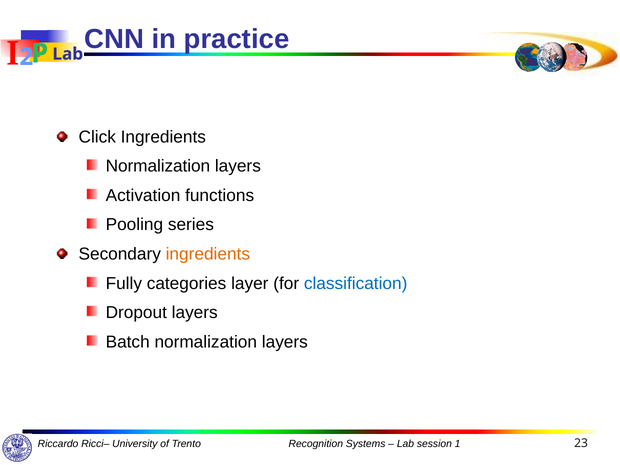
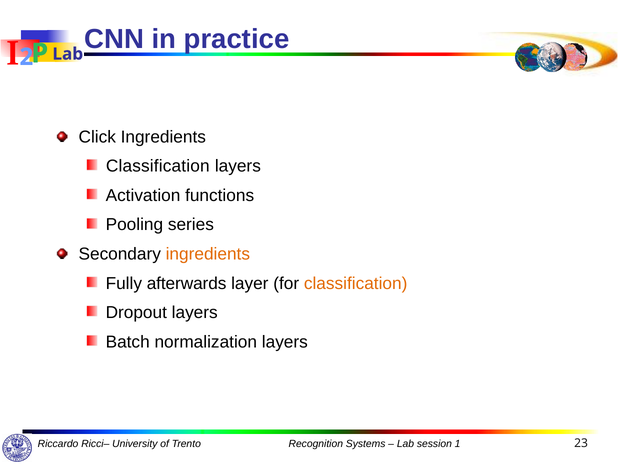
Normalization at (158, 166): Normalization -> Classification
categories: categories -> afterwards
classification at (356, 283) colour: blue -> orange
